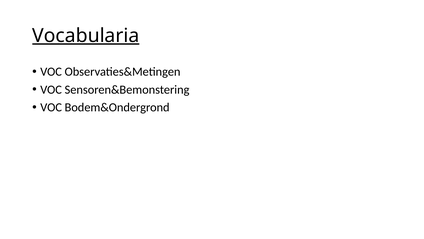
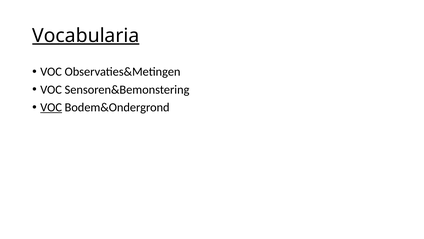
VOC at (51, 107) underline: none -> present
